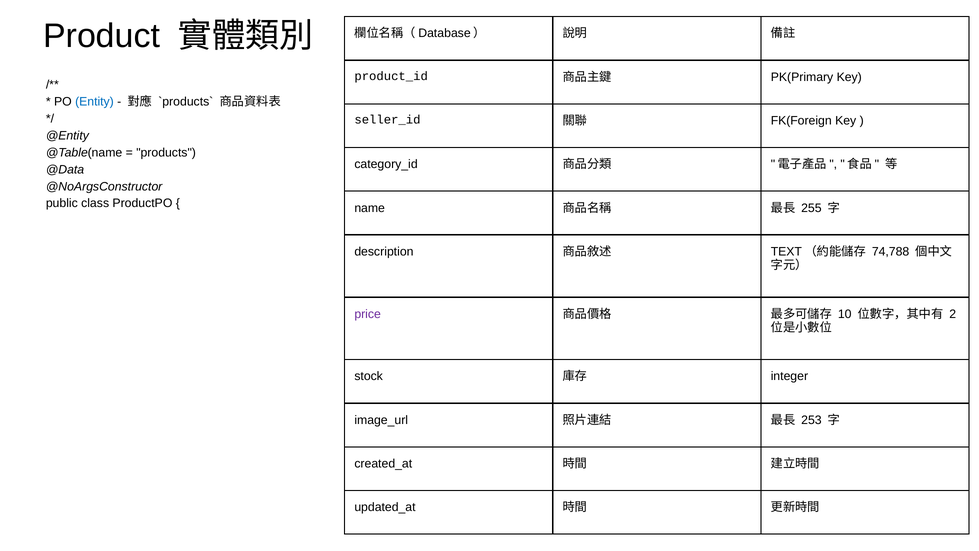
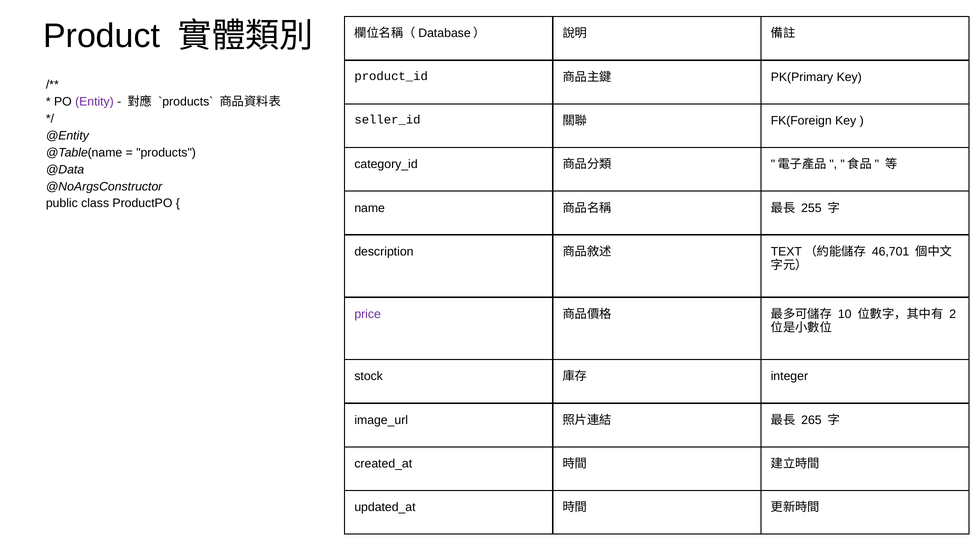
Entity colour: blue -> purple
74,788: 74,788 -> 46,701
253: 253 -> 265
